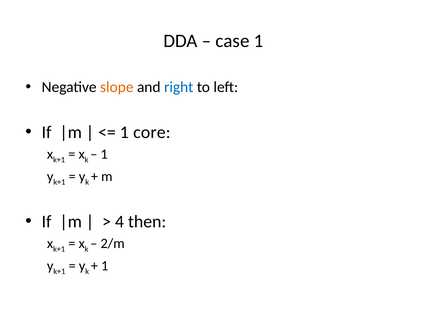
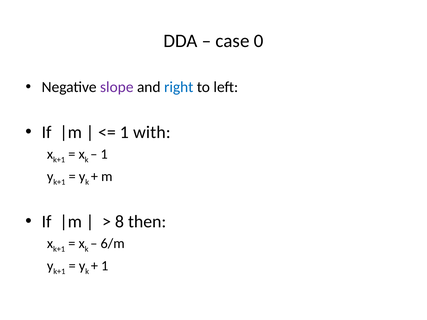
case 1: 1 -> 0
slope colour: orange -> purple
core: core -> with
4: 4 -> 8
2/m: 2/m -> 6/m
